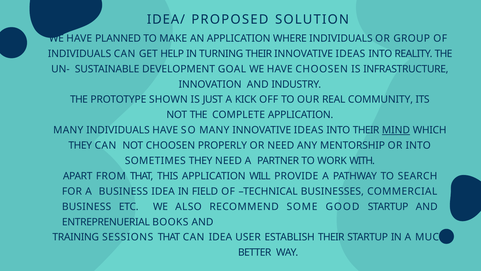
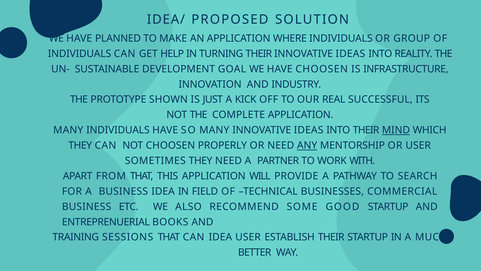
COMMUNITY: COMMUNITY -> SUCCESSFUL
ANY underline: none -> present
OR INTO: INTO -> USER
